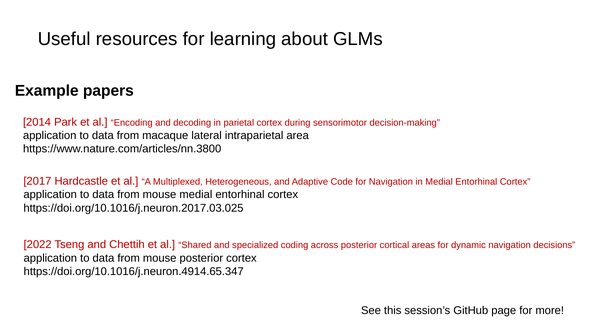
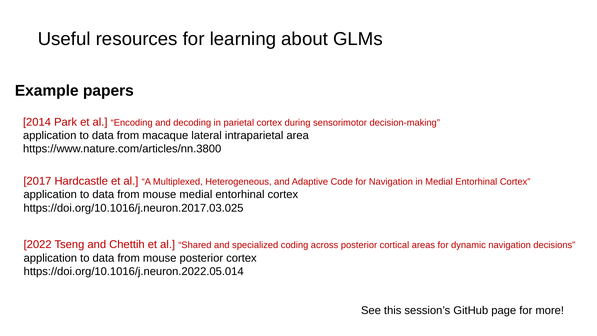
https://doi.org/10.1016/j.neuron.4914.65.347: https://doi.org/10.1016/j.neuron.4914.65.347 -> https://doi.org/10.1016/j.neuron.2022.05.014
